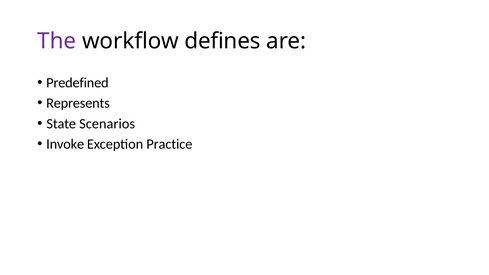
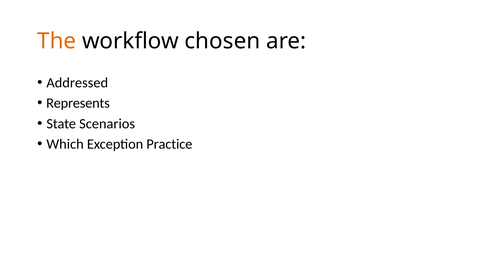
The colour: purple -> orange
defines: defines -> chosen
Predefined: Predefined -> Addressed
Invoke: Invoke -> Which
